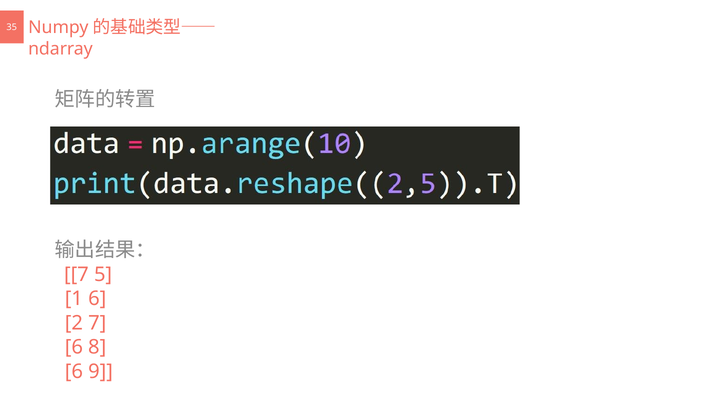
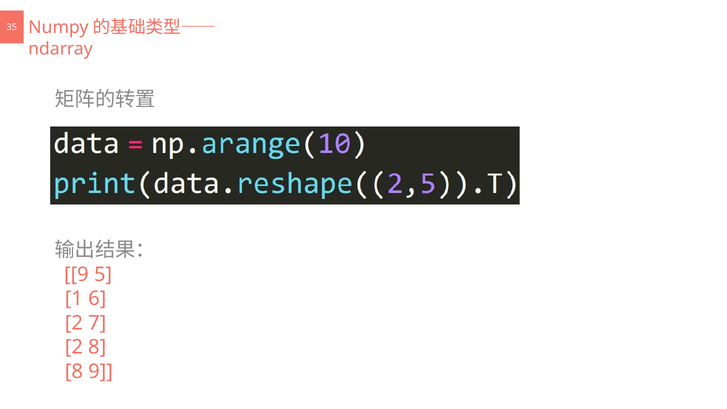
7 at (76, 274): 7 -> 9
6 at (74, 347): 6 -> 2
6 at (74, 371): 6 -> 8
